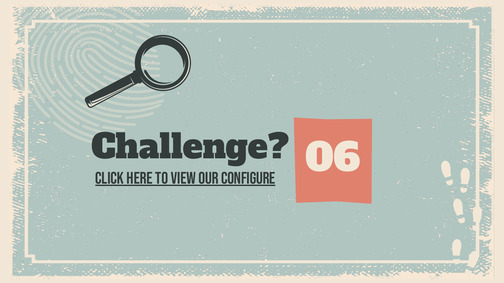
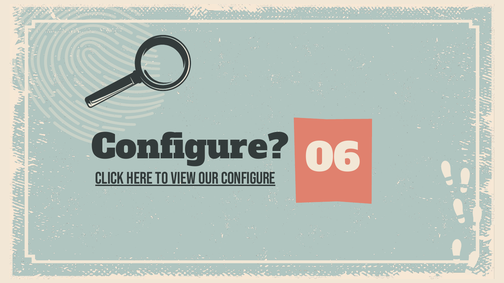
Challenge at (190, 148): Challenge -> Configure
